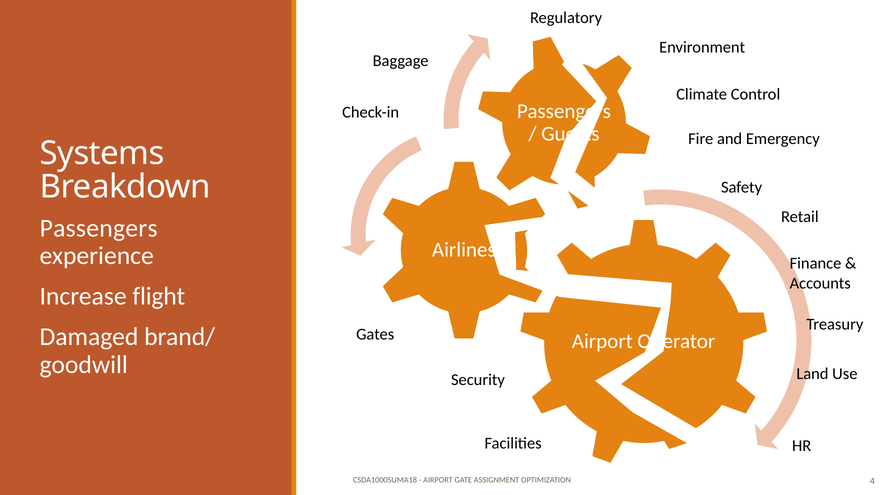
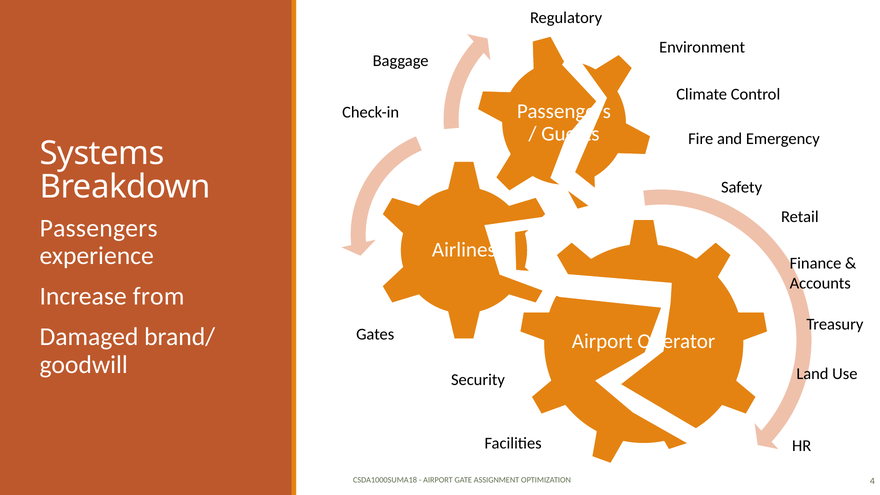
flight: flight -> from
